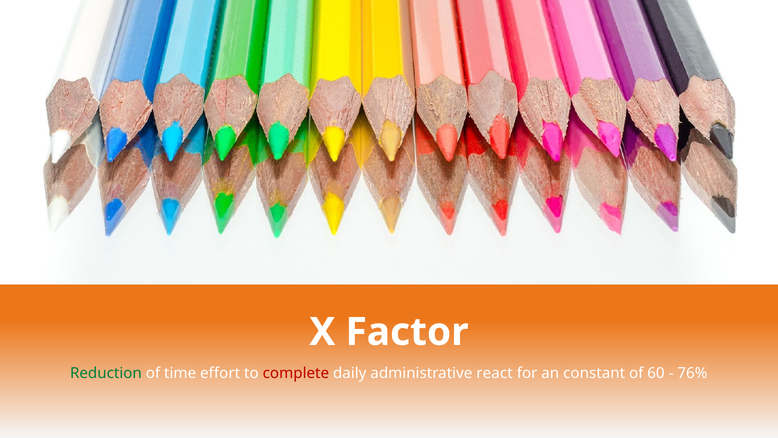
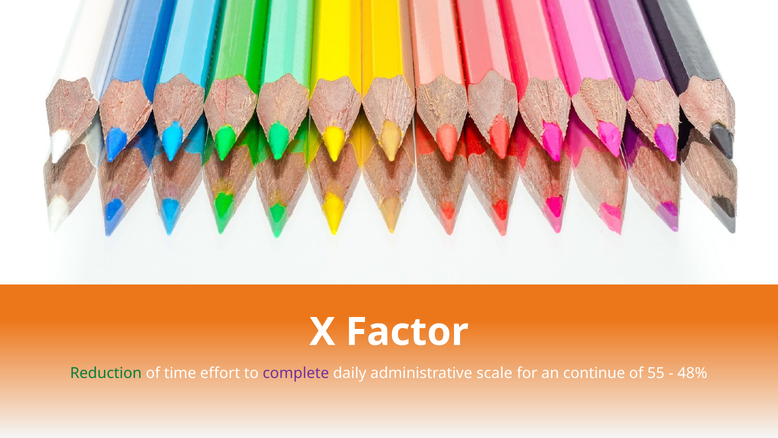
complete colour: red -> purple
react: react -> scale
constant: constant -> continue
60: 60 -> 55
76%: 76% -> 48%
